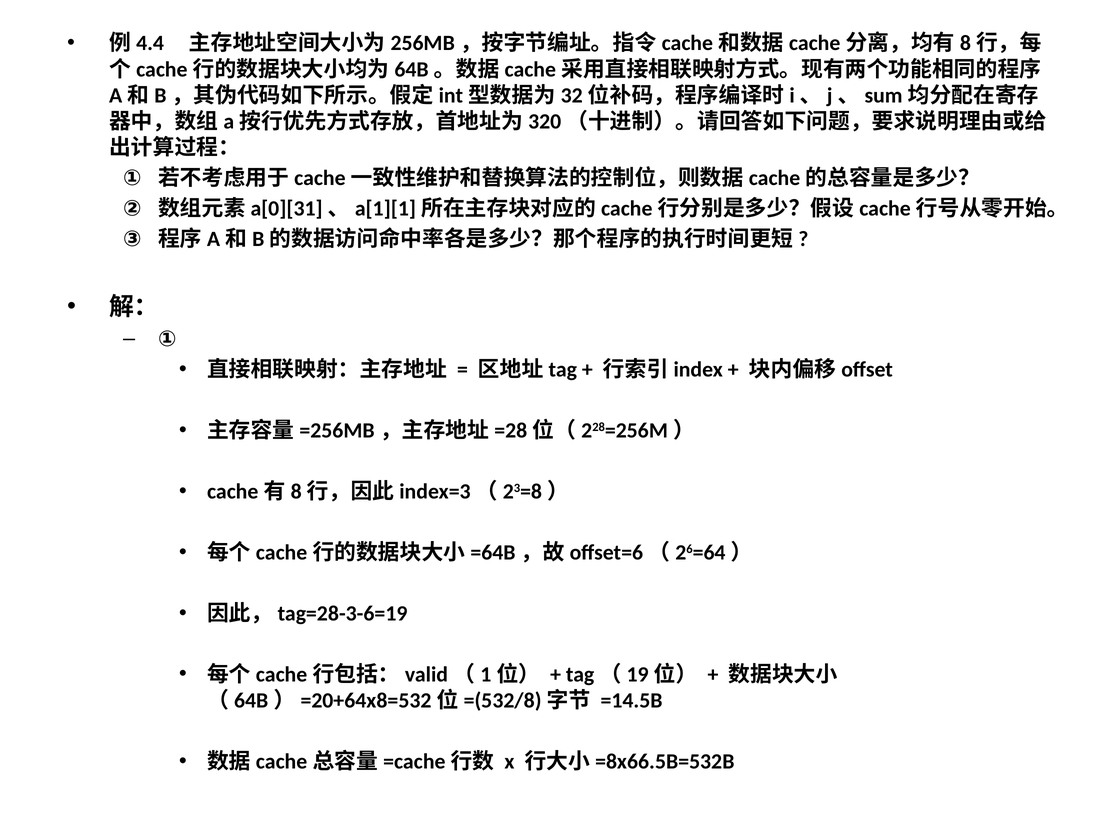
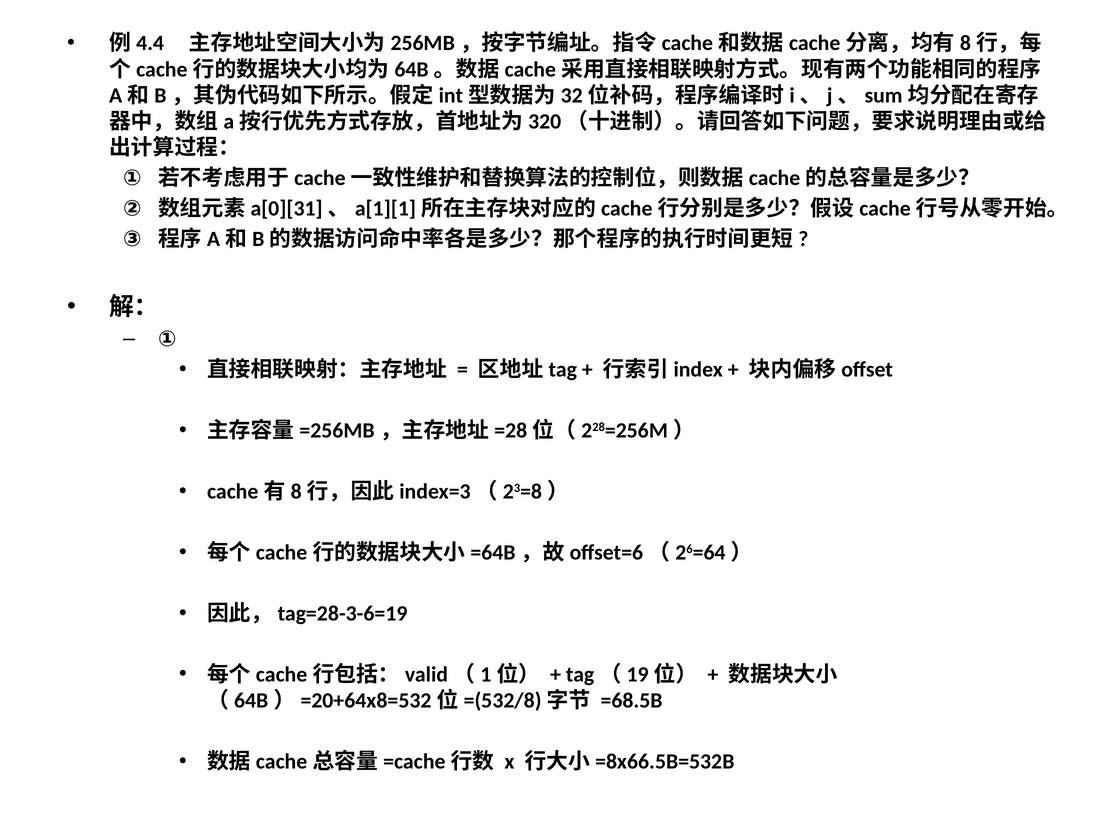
=14.5B: =14.5B -> =68.5B
